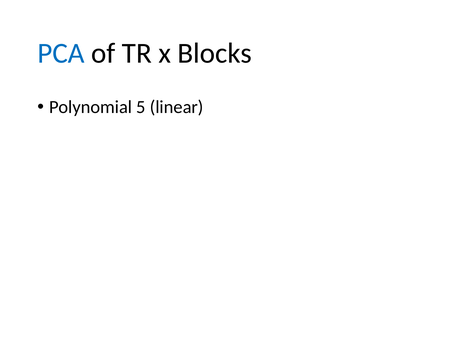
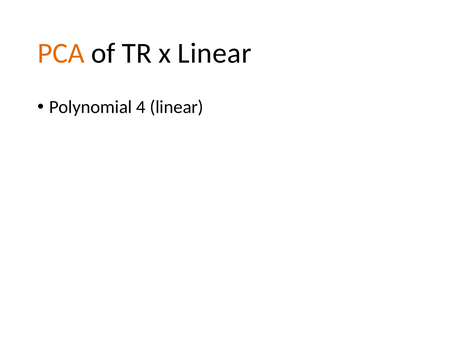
PCA colour: blue -> orange
x Blocks: Blocks -> Linear
5: 5 -> 4
